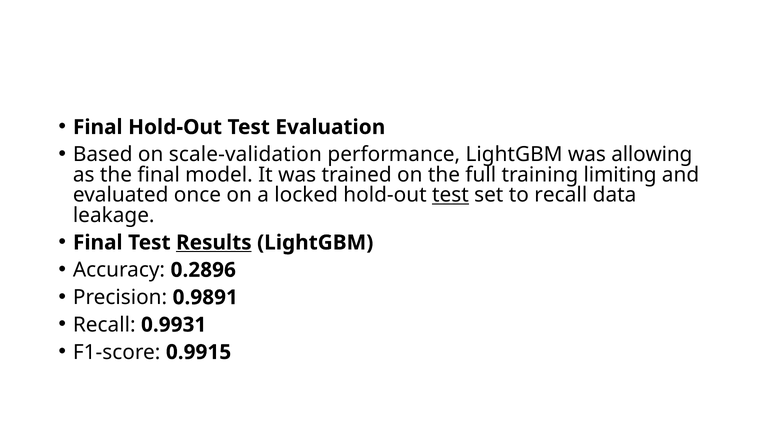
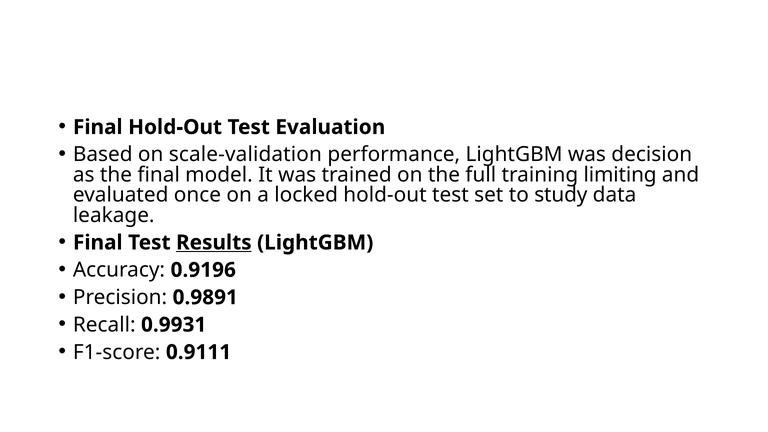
allowing: allowing -> decision
test at (450, 195) underline: present -> none
to recall: recall -> study
0.2896: 0.2896 -> 0.9196
0.9915: 0.9915 -> 0.9111
